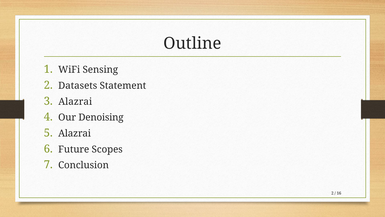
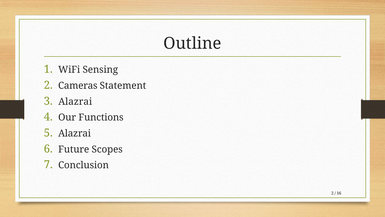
Datasets: Datasets -> Cameras
Denoising: Denoising -> Functions
